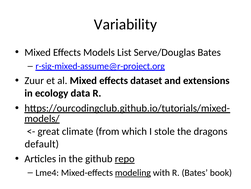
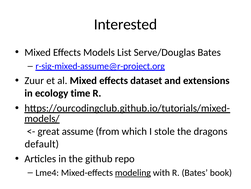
Variability: Variability -> Interested
data: data -> time
climate: climate -> assume
repo underline: present -> none
